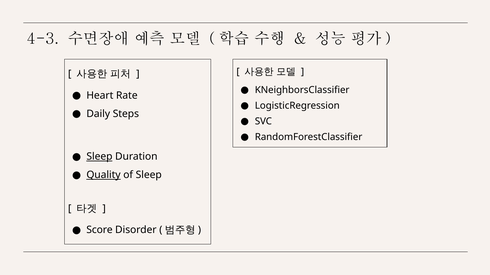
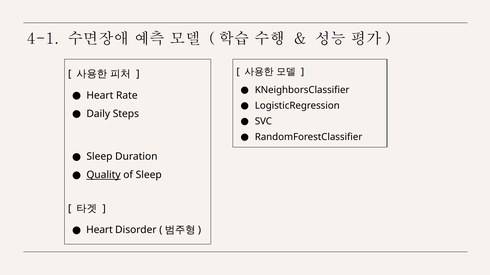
4-3: 4-3 -> 4-1
Sleep at (99, 157) underline: present -> none
Score at (100, 230): Score -> Heart
